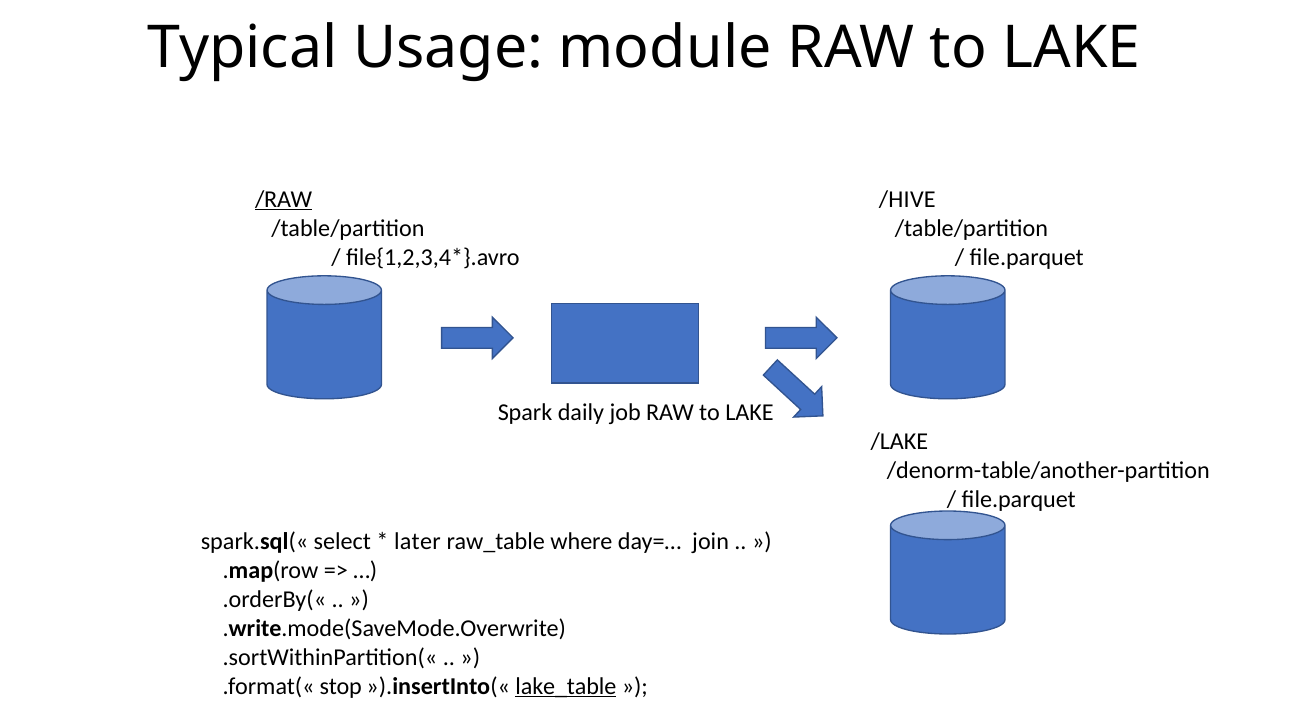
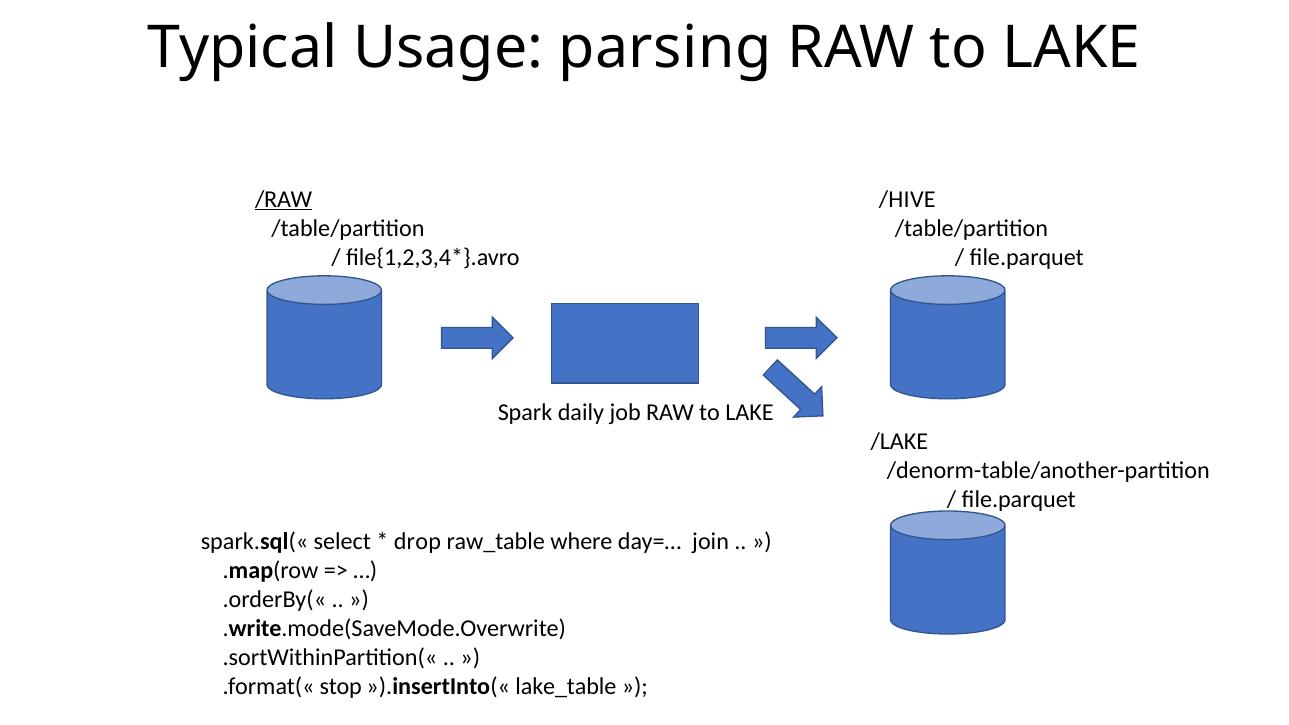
module: module -> parsing
later: later -> drop
lake_table underline: present -> none
